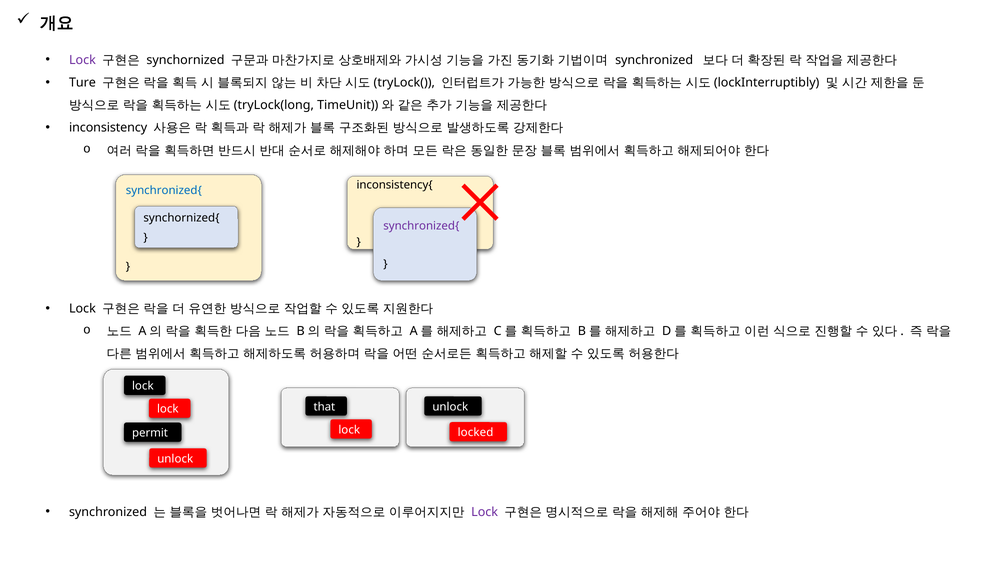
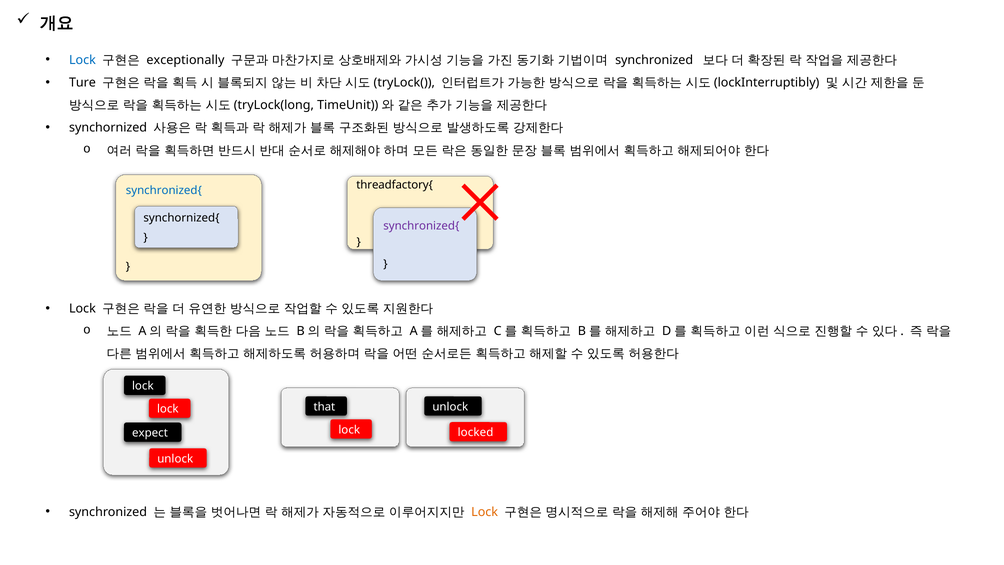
Lock at (82, 60) colour: purple -> blue
synchornized: synchornized -> exceptionally
inconsistency: inconsistency -> synchornized
inconsistency{: inconsistency{ -> threadfactory{
permit: permit -> expect
Lock at (485, 512) colour: purple -> orange
